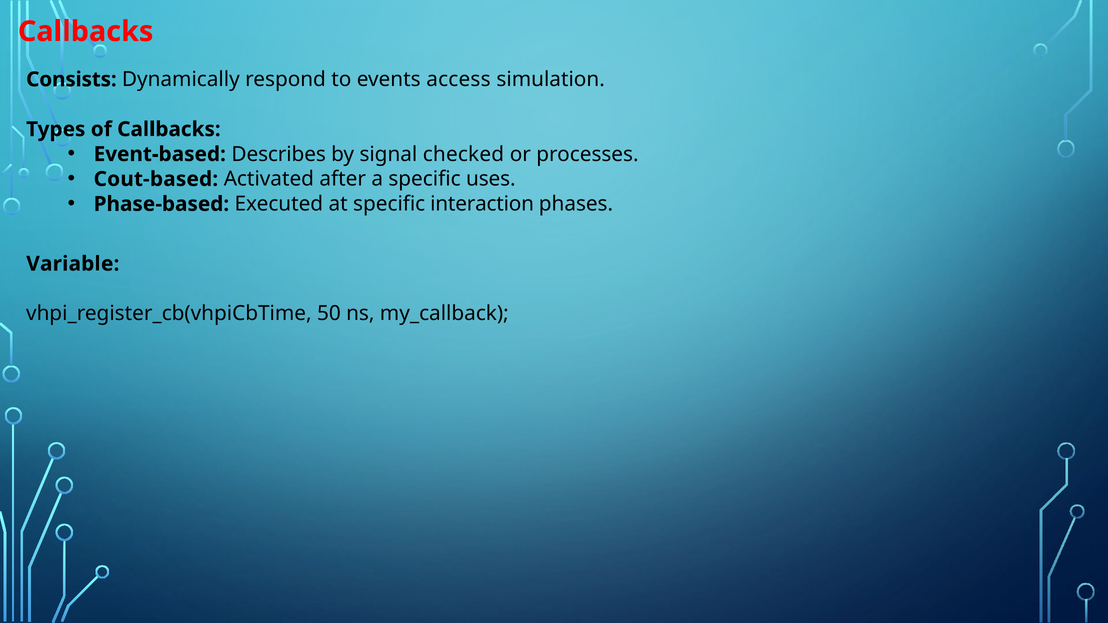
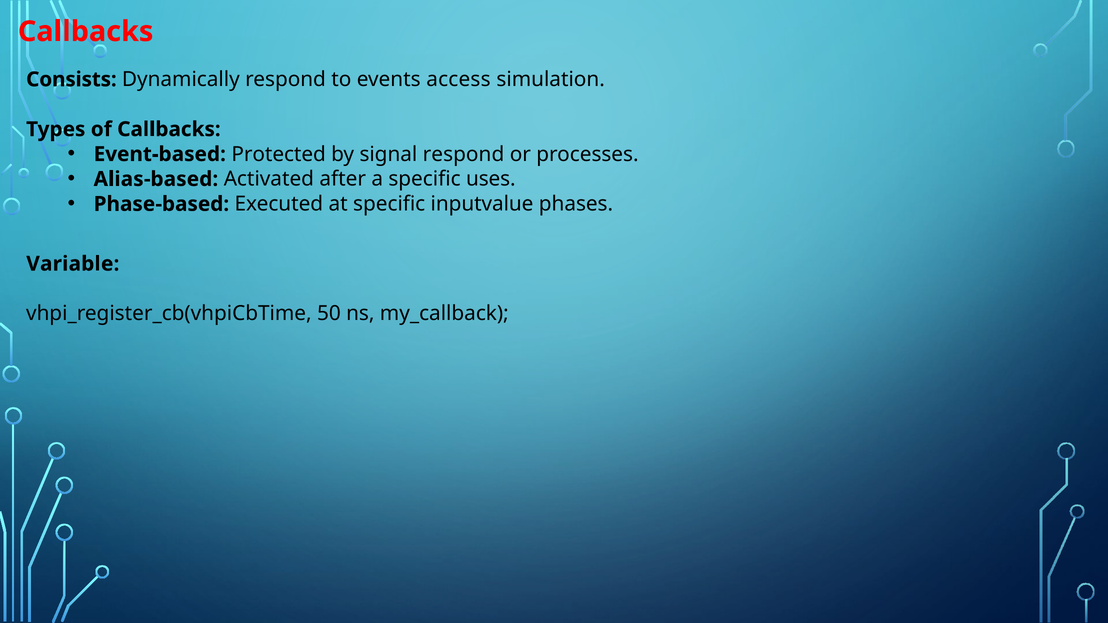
Describes: Describes -> Protected
signal checked: checked -> respond
Cout-based: Cout-based -> Alias-based
interaction: interaction -> inputvalue
